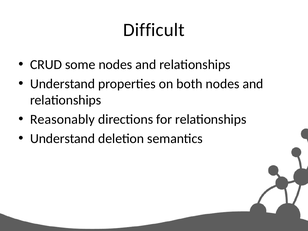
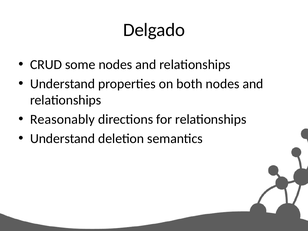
Difficult: Difficult -> Delgado
